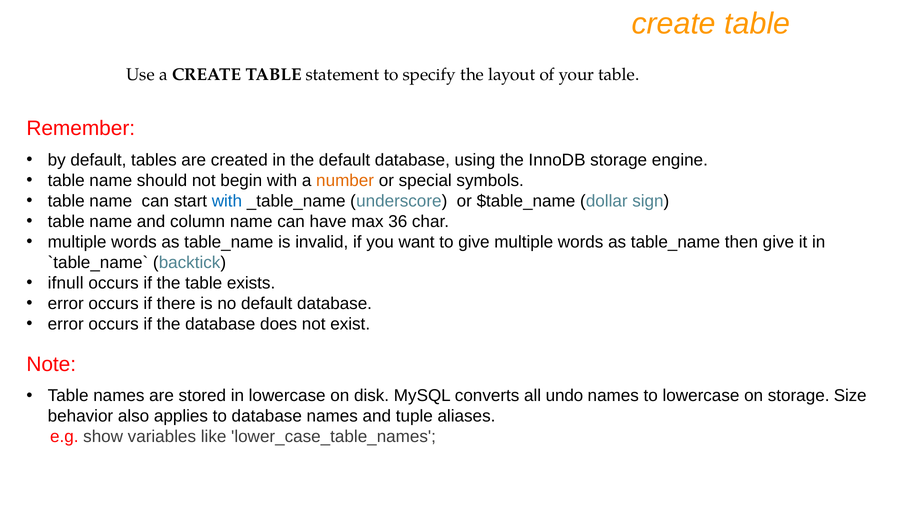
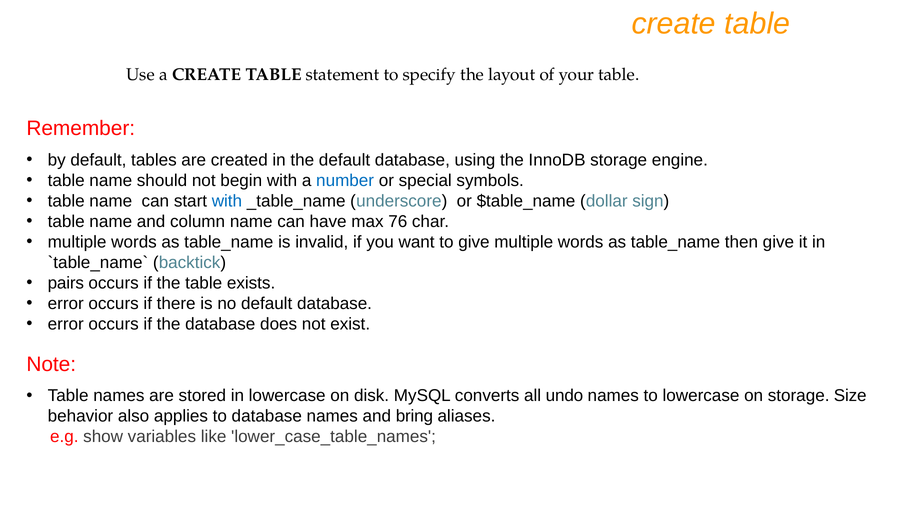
number colour: orange -> blue
36: 36 -> 76
ifnull: ifnull -> pairs
tuple: tuple -> bring
